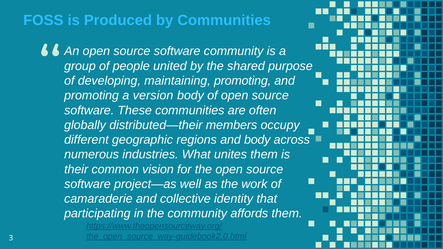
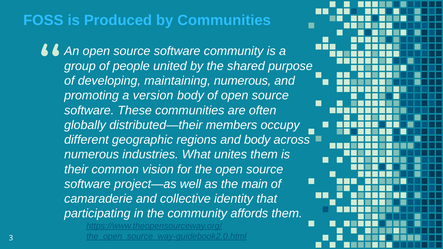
maintaining promoting: promoting -> numerous
work: work -> main
